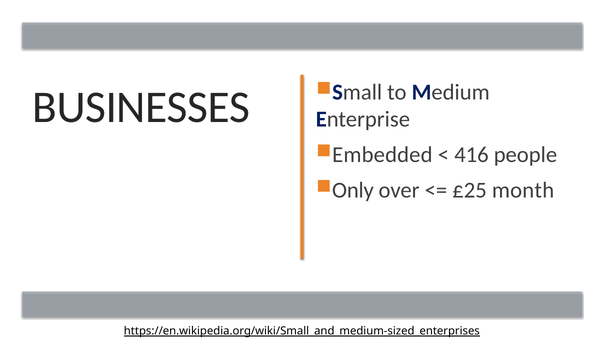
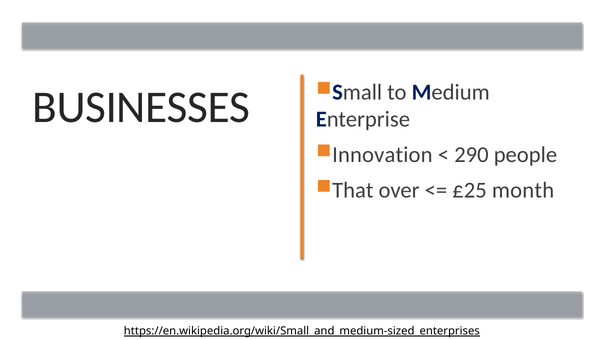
Embedded: Embedded -> Innovation
416: 416 -> 290
Only: Only -> That
